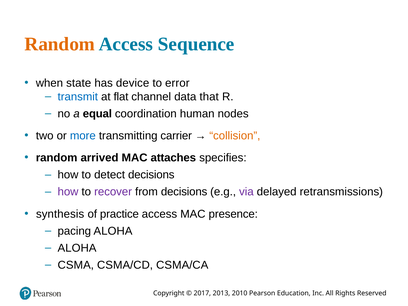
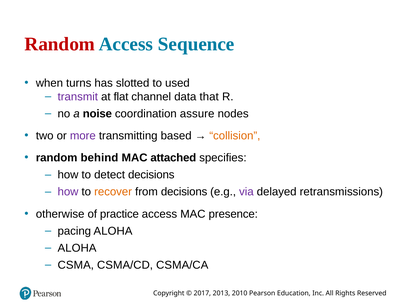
Random at (60, 44) colour: orange -> red
state: state -> turns
device: device -> slotted
error: error -> used
transmit colour: blue -> purple
equal: equal -> noise
human: human -> assure
more colour: blue -> purple
carrier: carrier -> based
arrived: arrived -> behind
attaches: attaches -> attached
recover colour: purple -> orange
synthesis: synthesis -> otherwise
